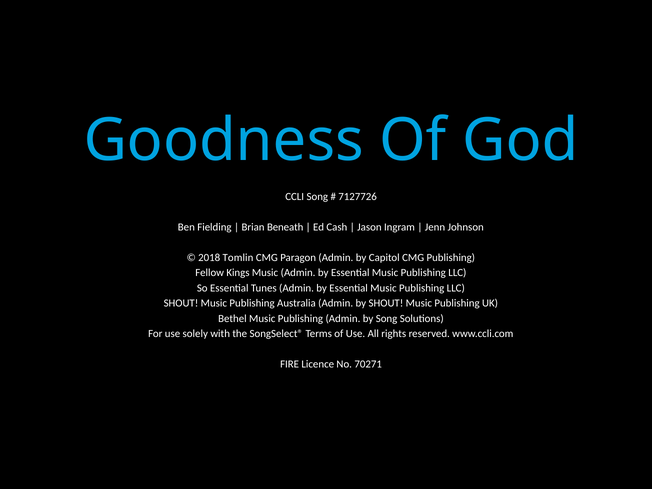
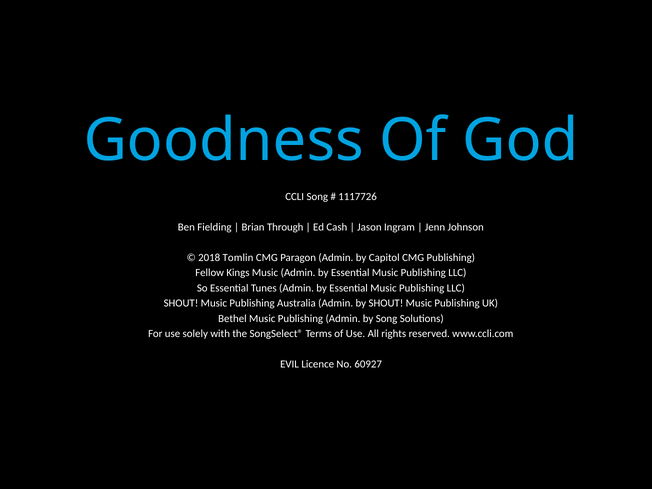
7127726: 7127726 -> 1117726
Beneath: Beneath -> Through
FIRE: FIRE -> EVIL
70271: 70271 -> 60927
